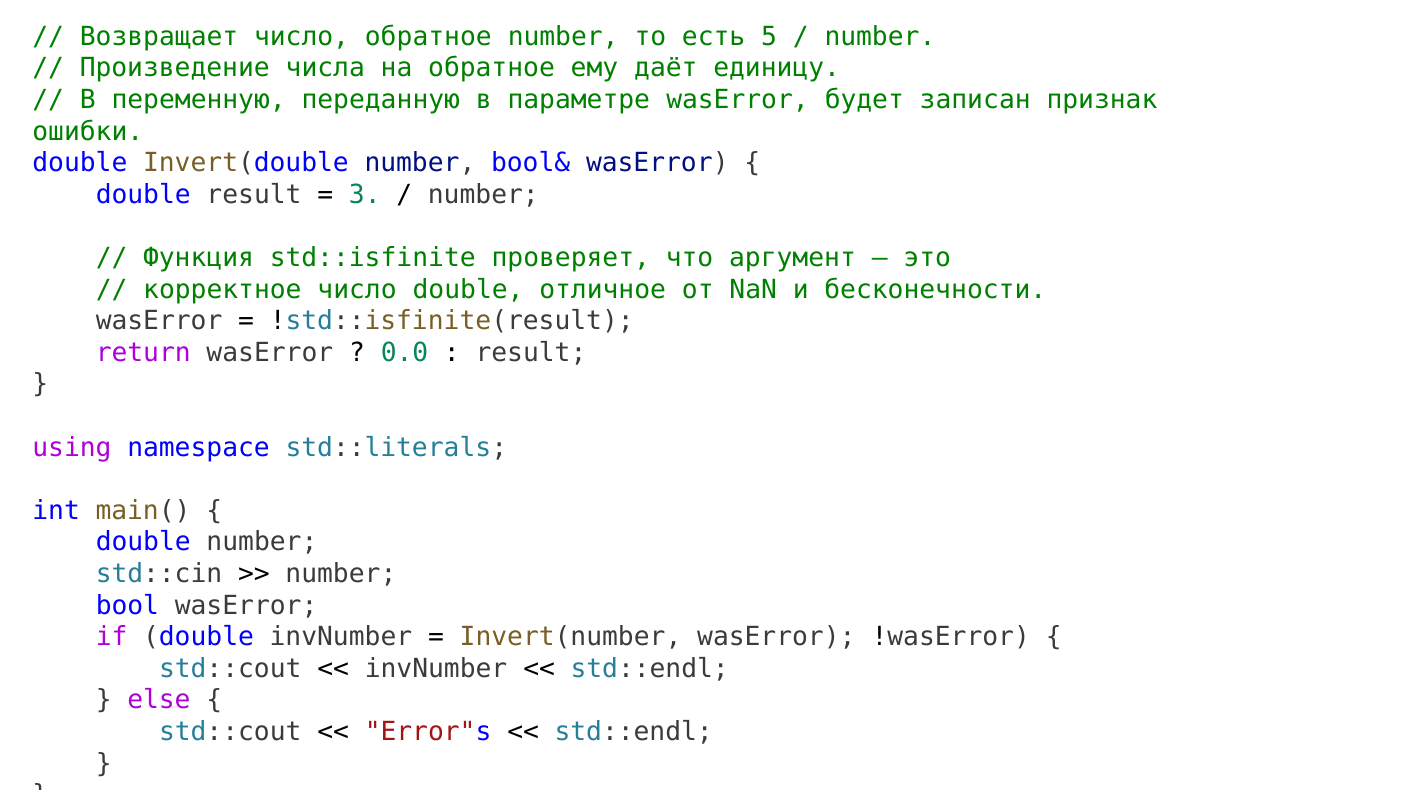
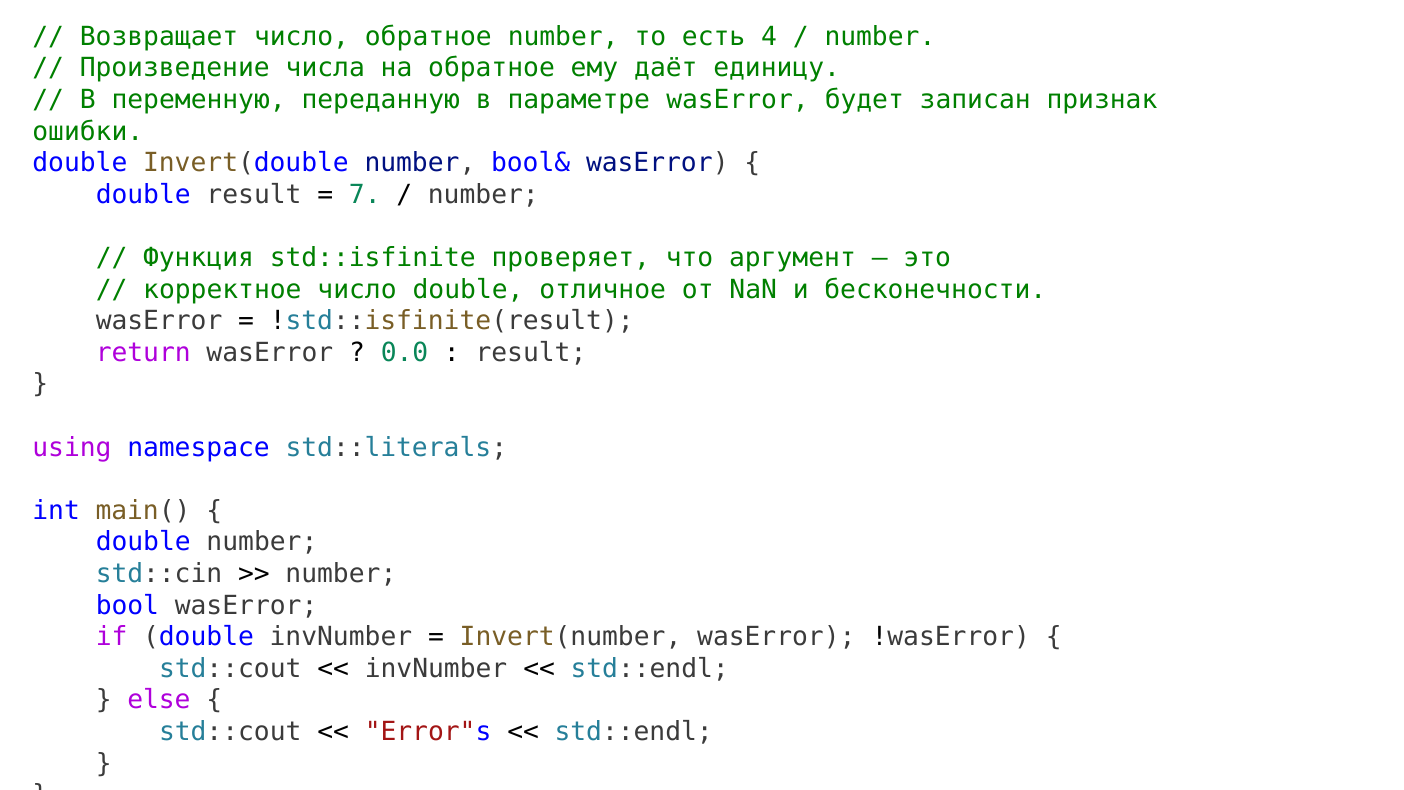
5: 5 -> 4
3: 3 -> 7
